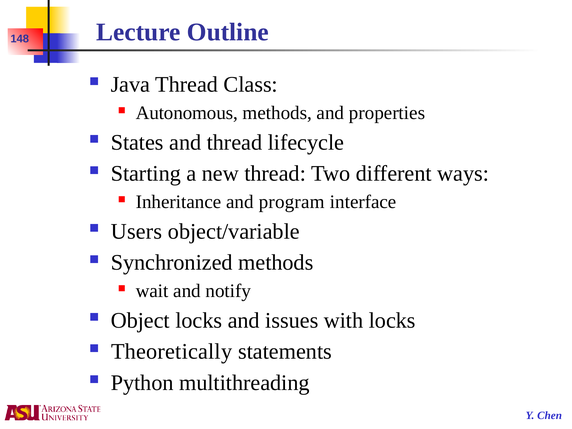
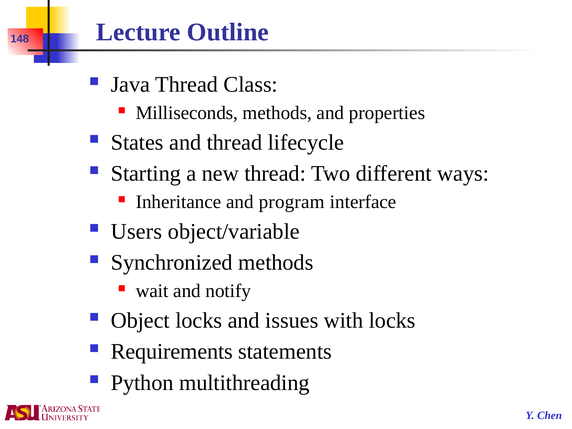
Autonomous: Autonomous -> Milliseconds
Theoretically: Theoretically -> Requirements
